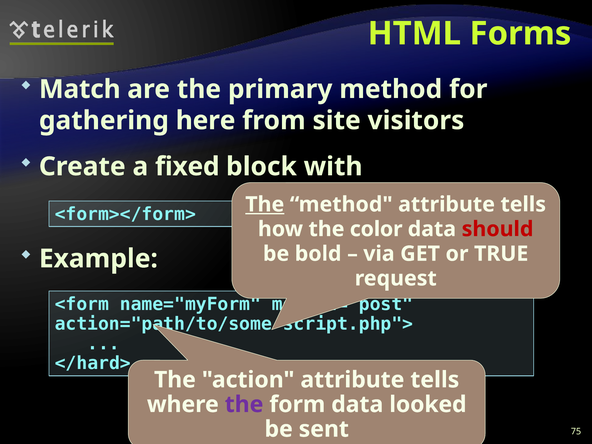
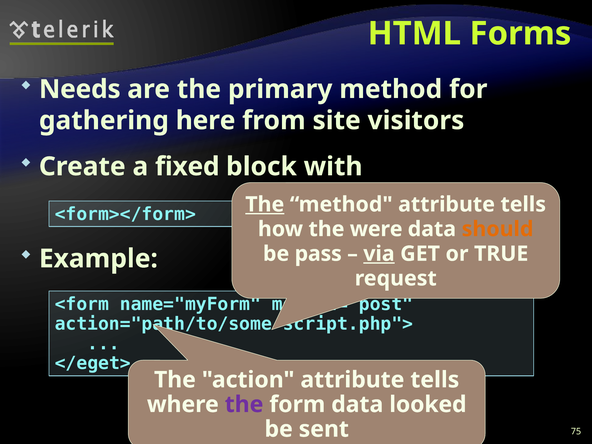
Match: Match -> Needs
color: color -> were
should colour: red -> orange
bold: bold -> pass
via underline: none -> present
</hard>: </hard> -> </eget>
